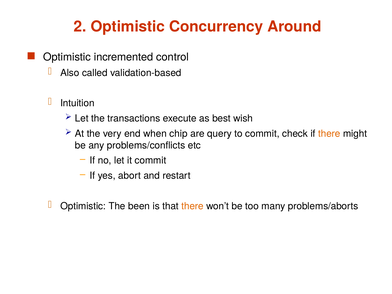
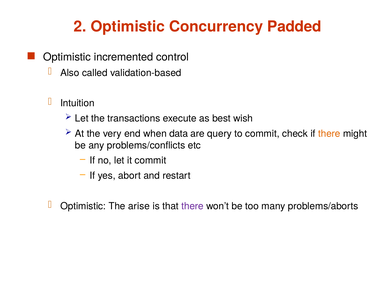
Around: Around -> Padded
chip: chip -> data
been: been -> arise
there at (193, 206) colour: orange -> purple
